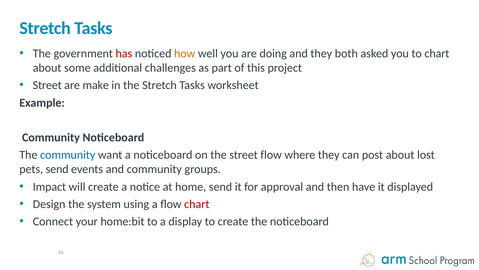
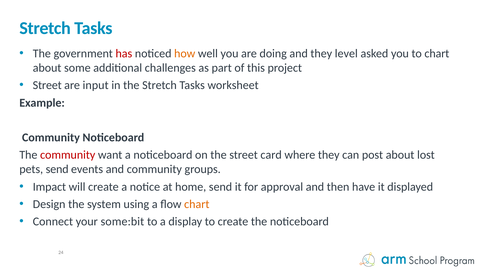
both: both -> level
make: make -> input
community at (68, 155) colour: blue -> red
street flow: flow -> card
chart at (197, 204) colour: red -> orange
home:bit: home:bit -> some:bit
